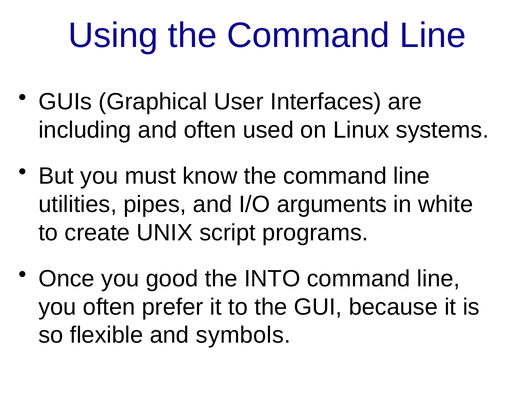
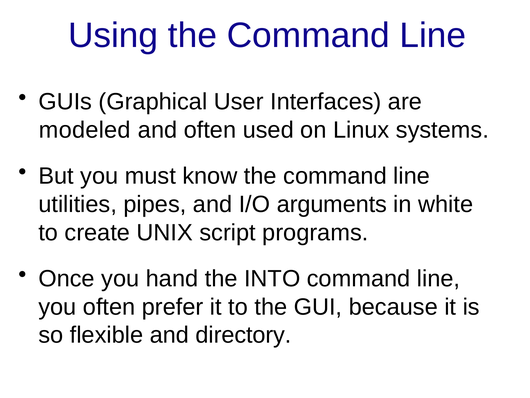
including: including -> modeled
good: good -> hand
symbols: symbols -> directory
